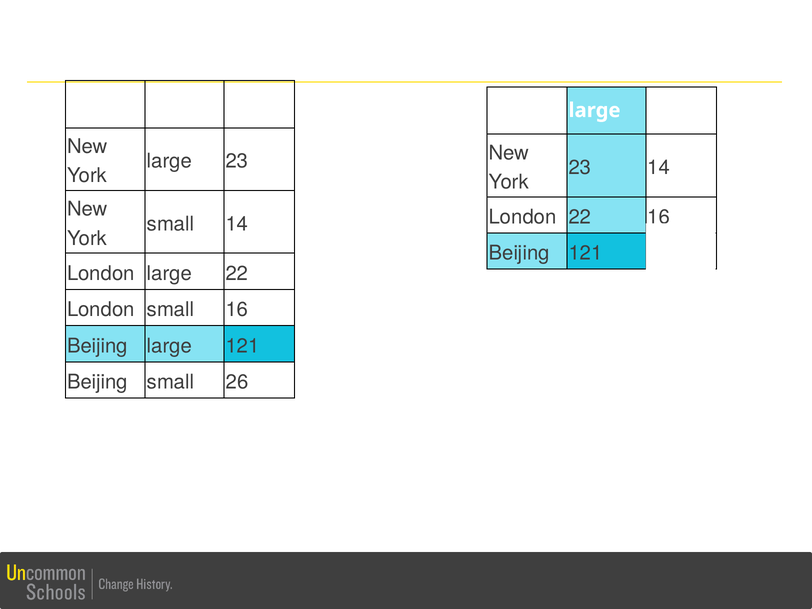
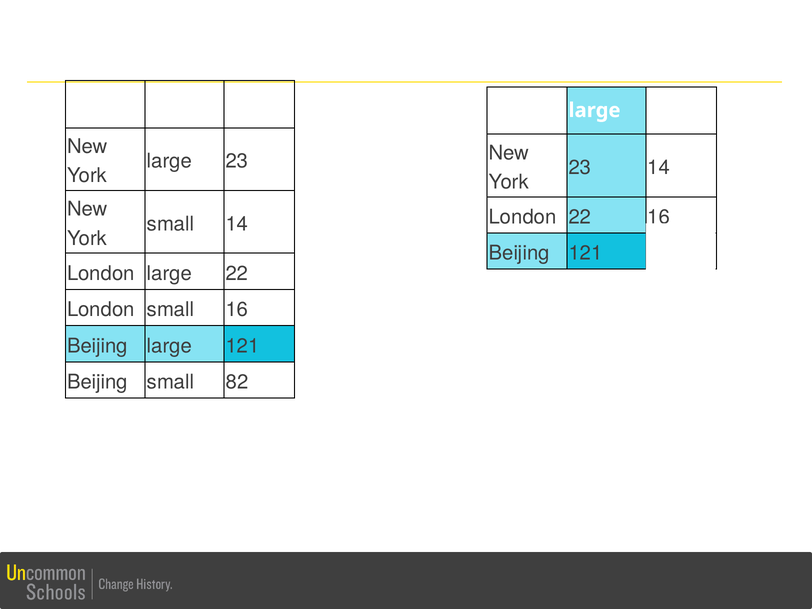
26: 26 -> 82
